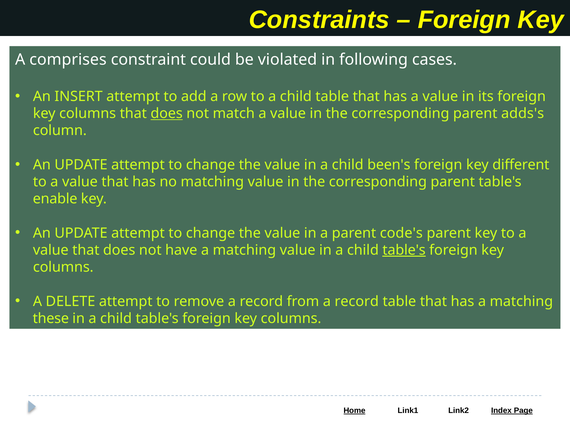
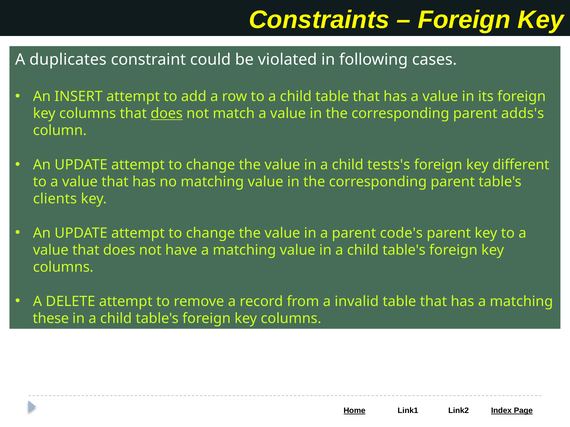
comprises: comprises -> duplicates
been's: been's -> tests's
enable: enable -> clients
table's at (404, 250) underline: present -> none
from a record: record -> invalid
